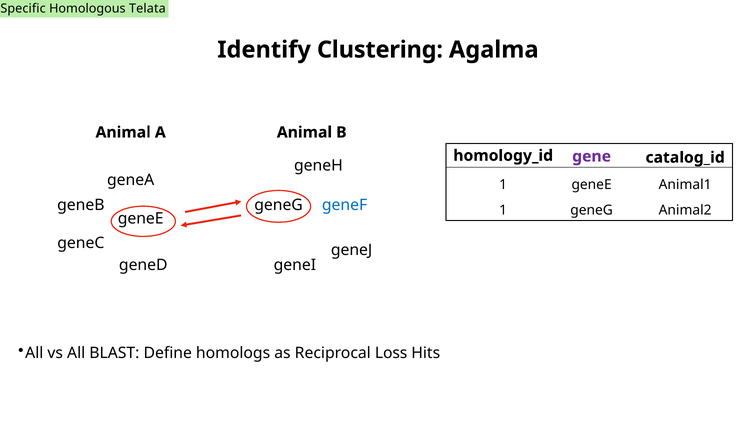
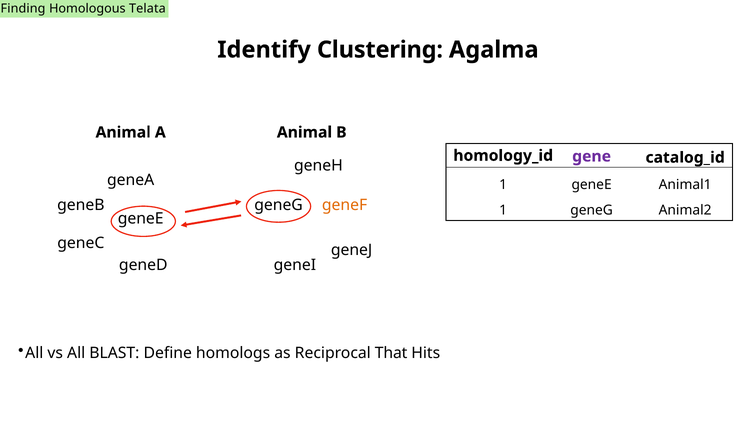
Specific: Specific -> Finding
geneF colour: blue -> orange
Loss: Loss -> That
